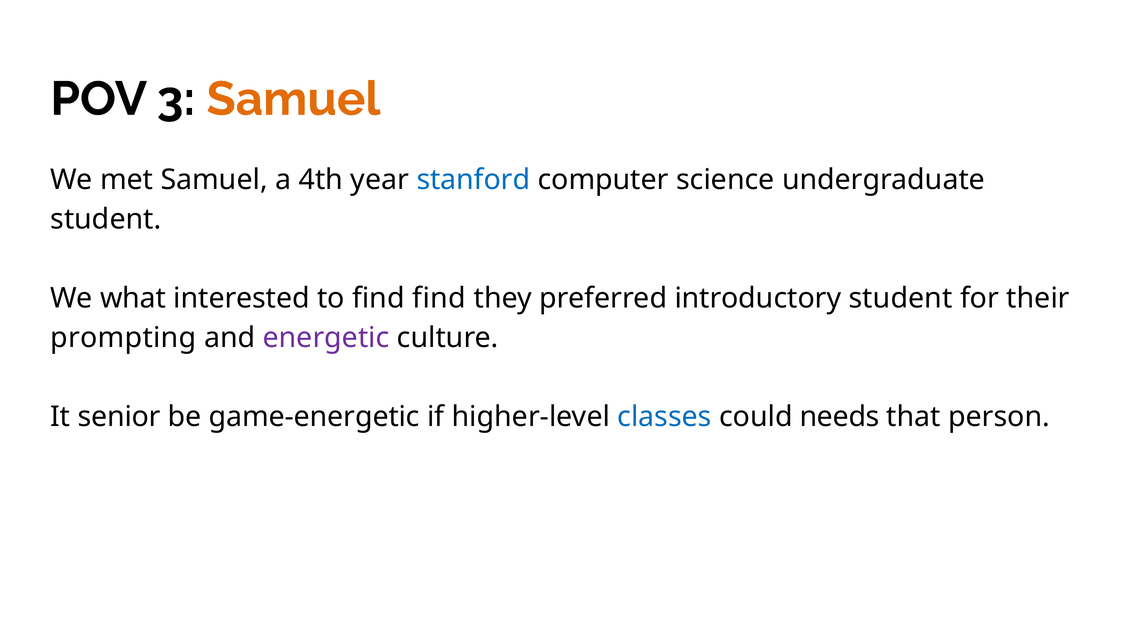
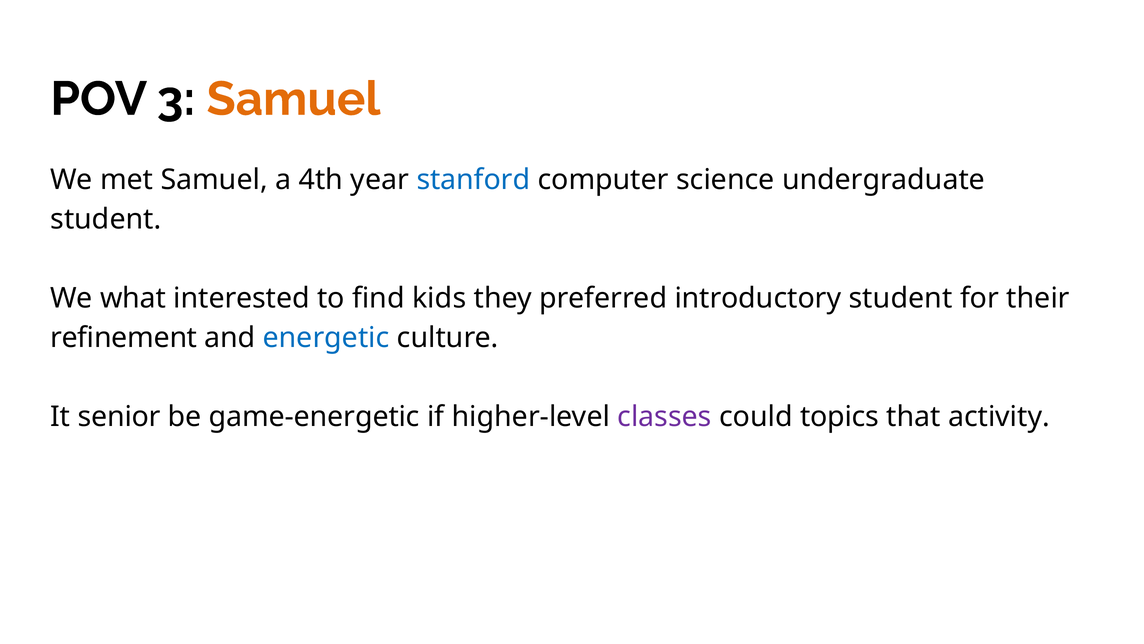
find find: find -> kids
prompting: prompting -> refinement
energetic colour: purple -> blue
classes colour: blue -> purple
needs: needs -> topics
person: person -> activity
